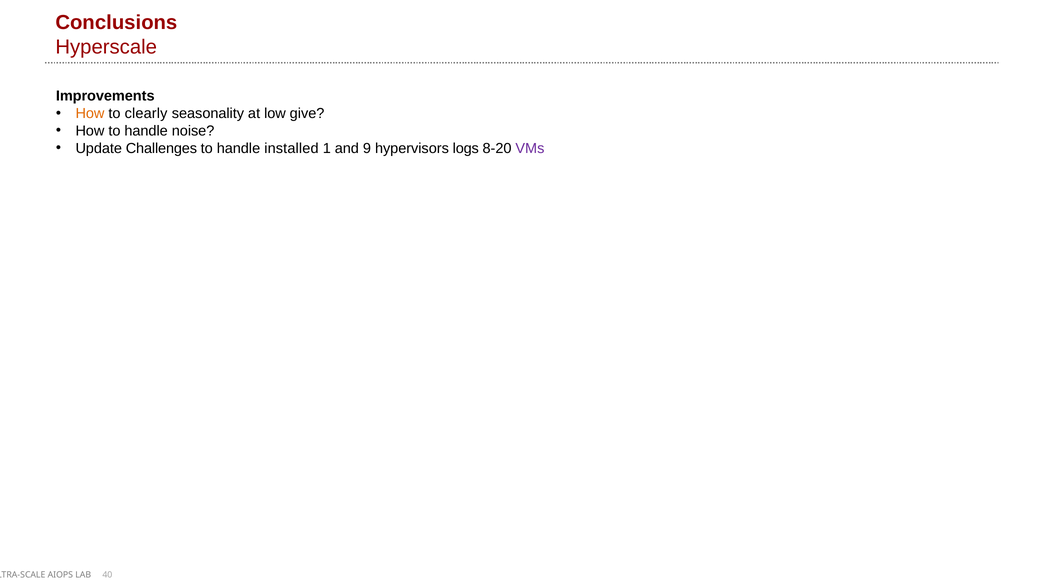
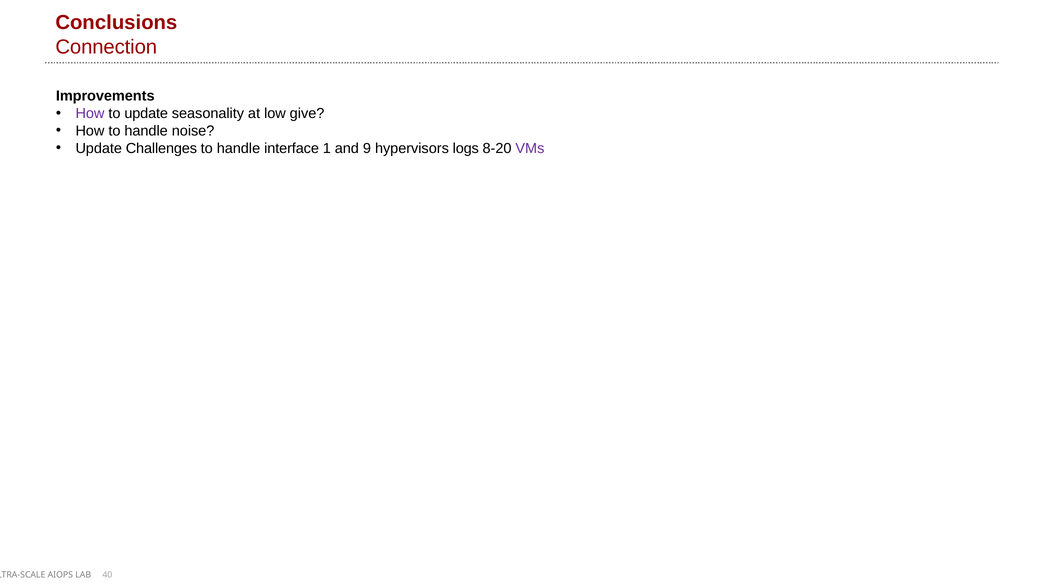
Hyperscale: Hyperscale -> Connection
How at (90, 114) colour: orange -> purple
to clearly: clearly -> update
installed: installed -> interface
